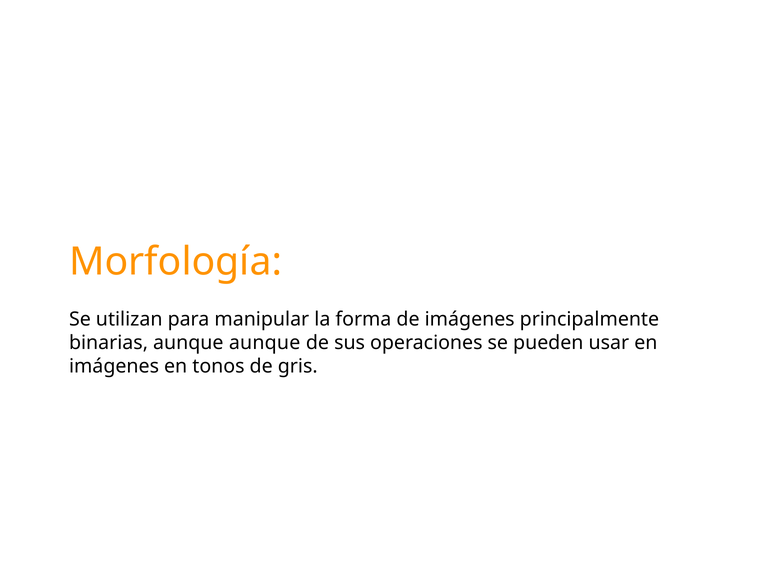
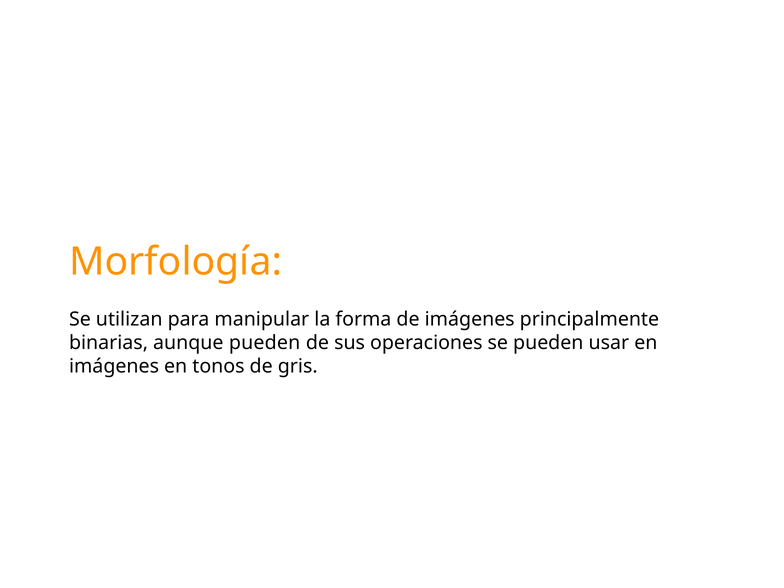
aunque aunque: aunque -> pueden
